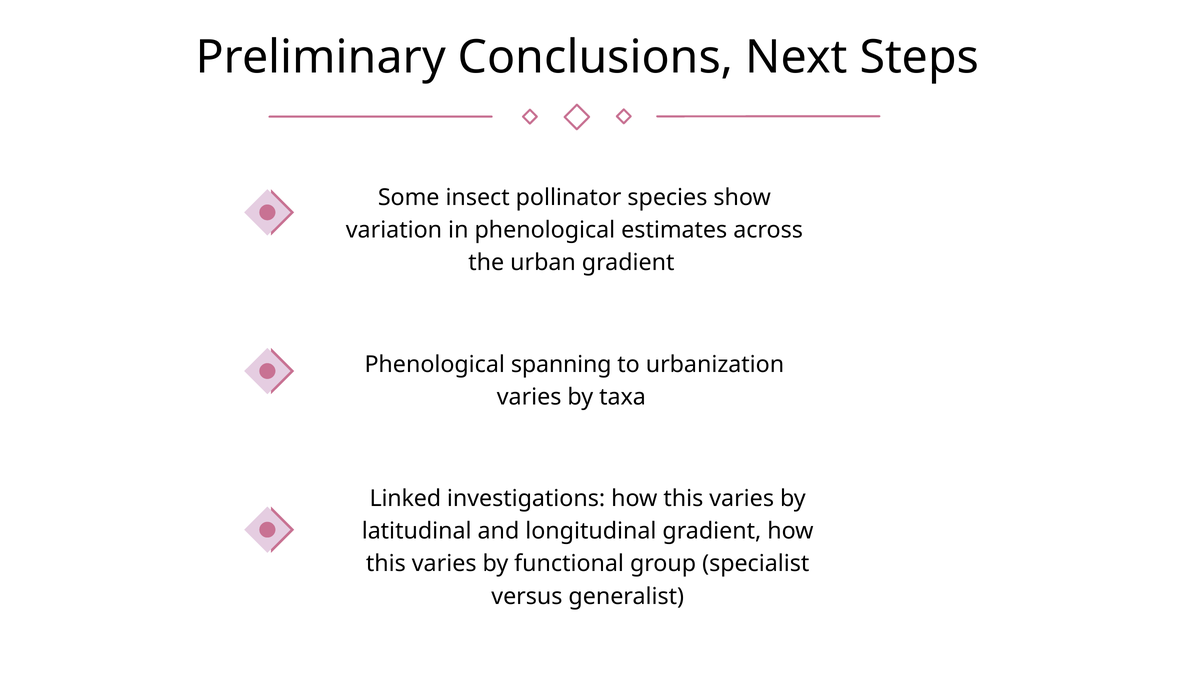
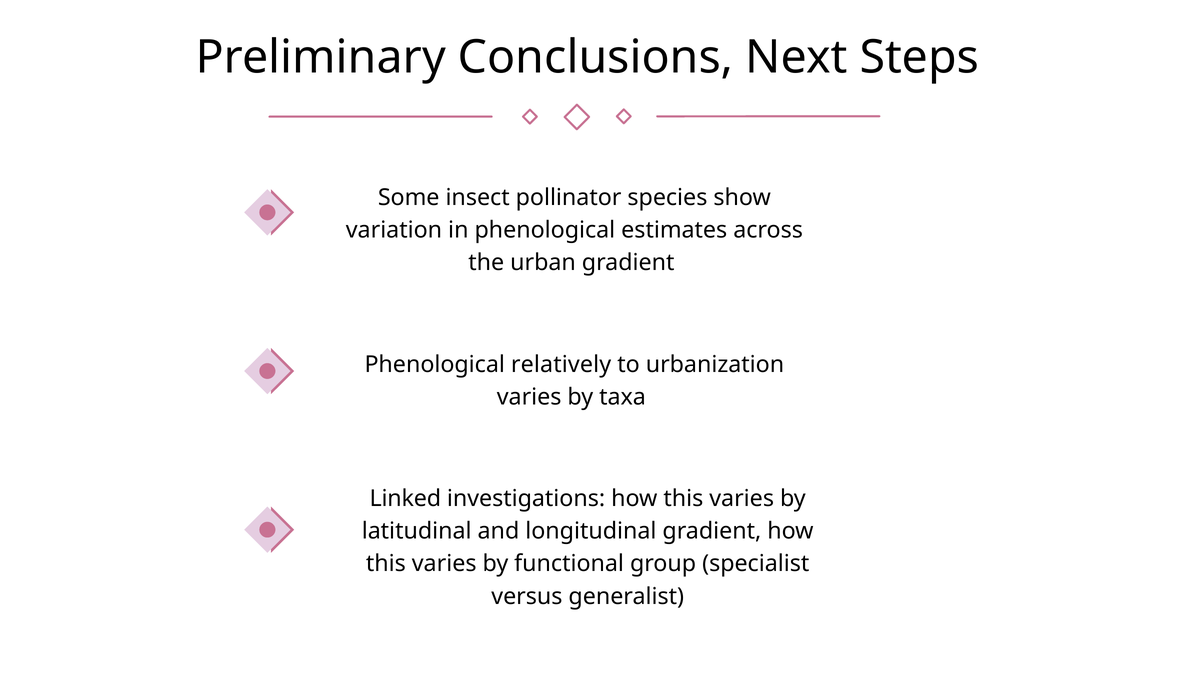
spanning: spanning -> relatively
